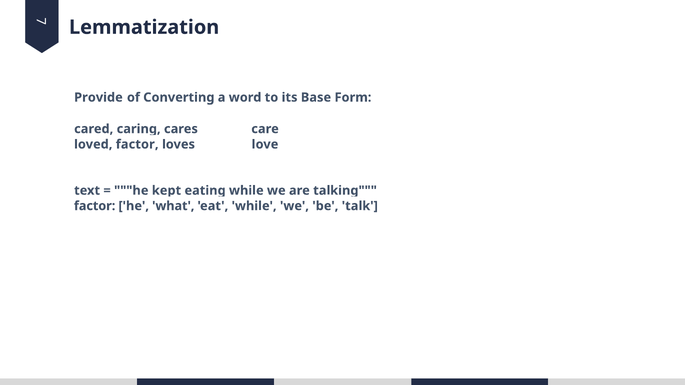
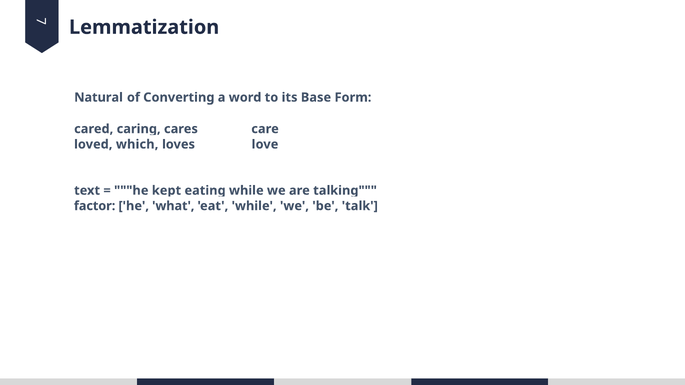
Provide: Provide -> Natural
loved factor: factor -> which
